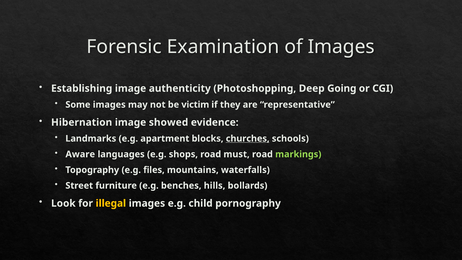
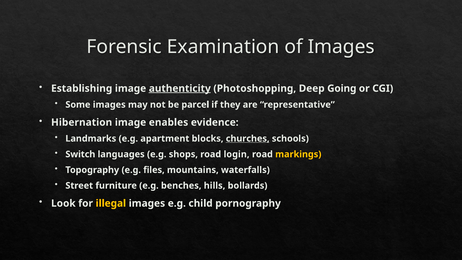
authenticity underline: none -> present
victim: victim -> parcel
showed: showed -> enables
Aware: Aware -> Switch
must: must -> login
markings colour: light green -> yellow
